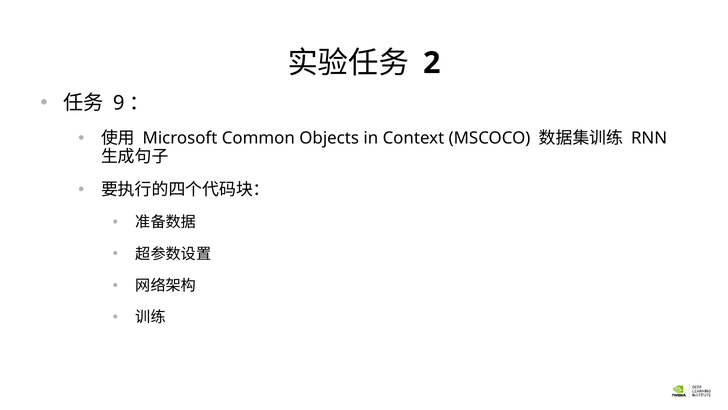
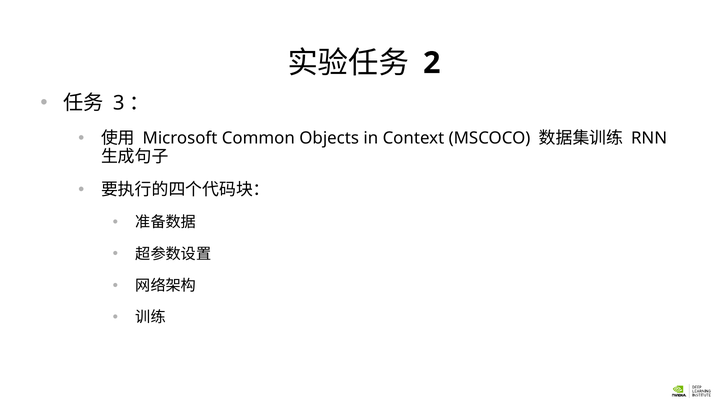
9: 9 -> 3
